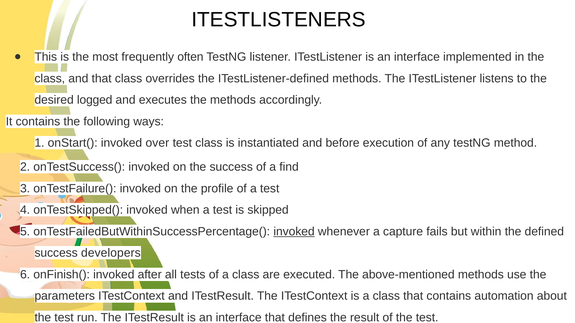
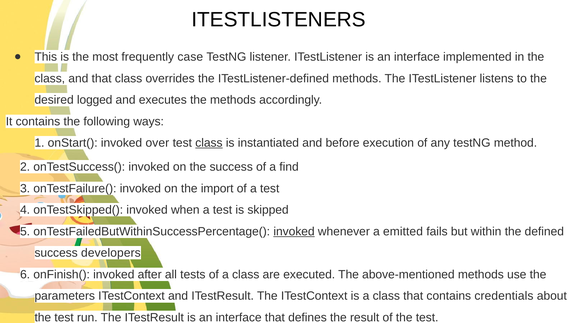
often: often -> case
class at (209, 143) underline: none -> present
profile: profile -> import
capture: capture -> emitted
automation: automation -> credentials
